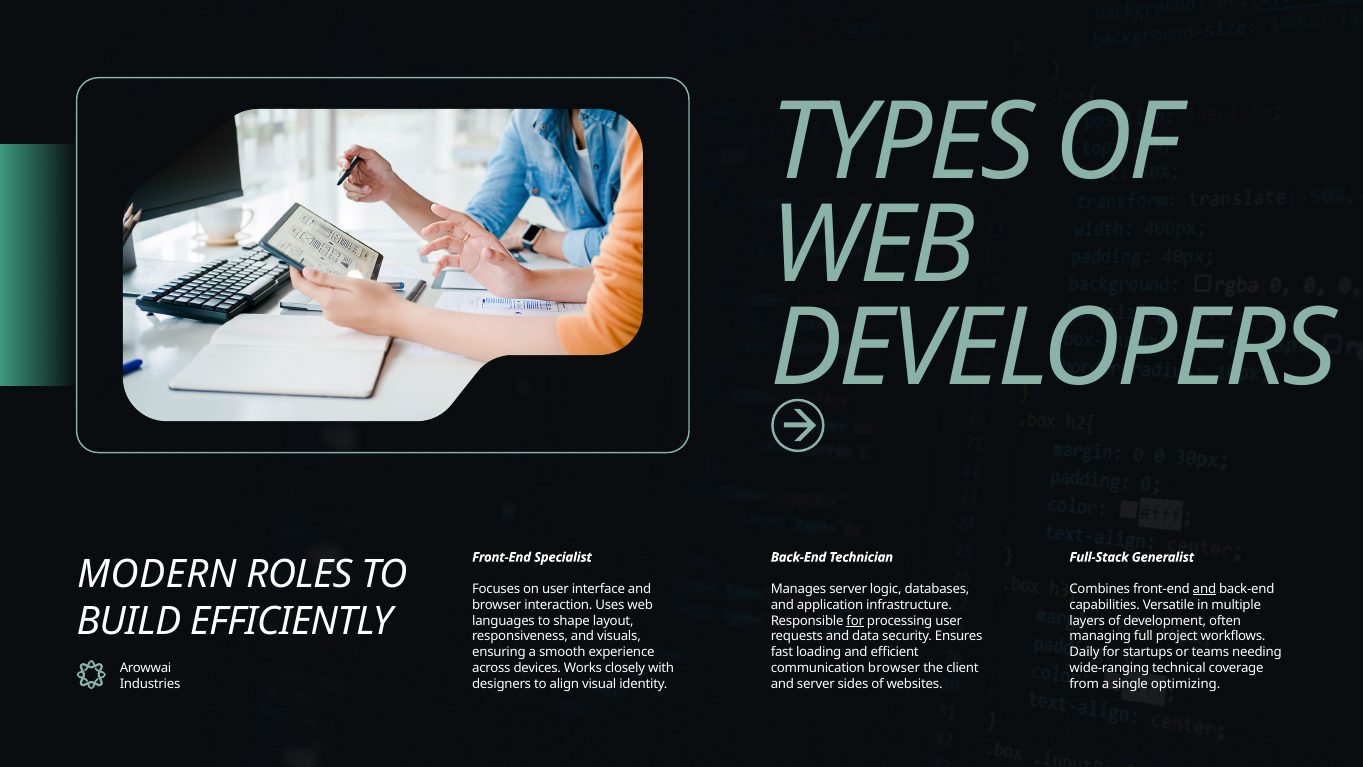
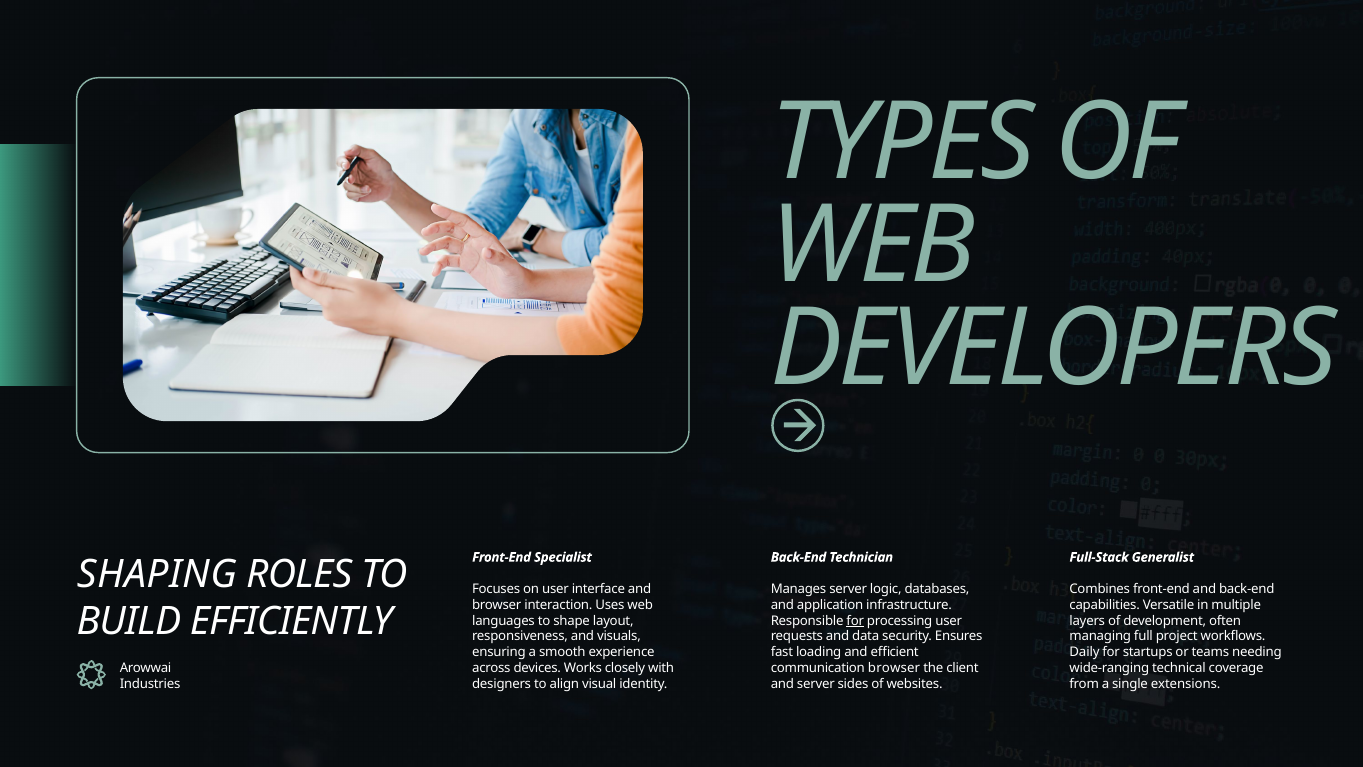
MODERN: MODERN -> SHAPING
and at (1204, 589) underline: present -> none
optimizing: optimizing -> extensions
